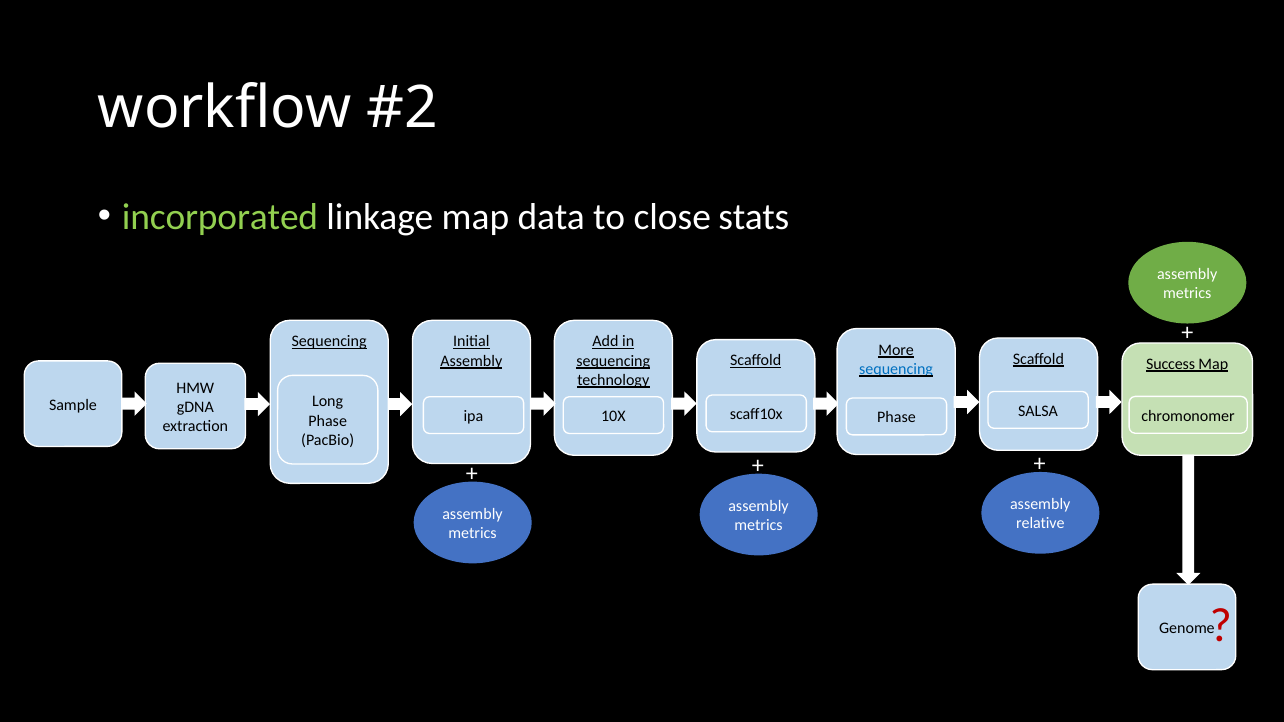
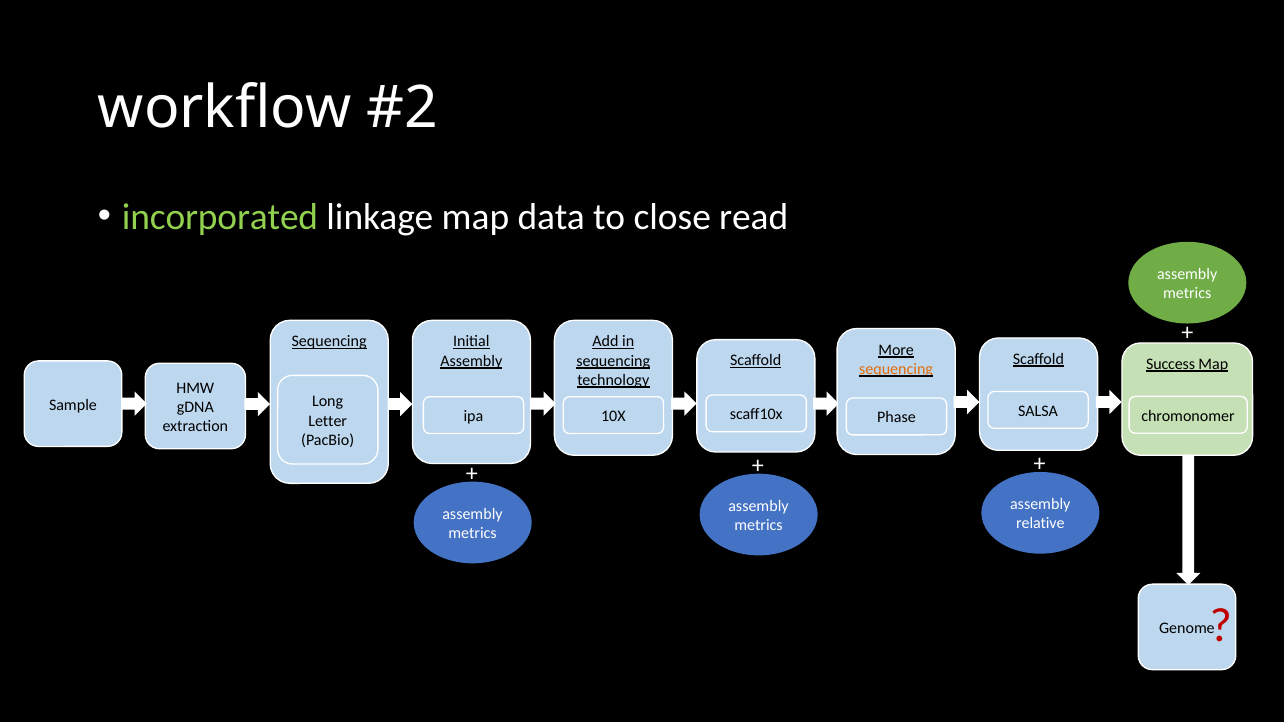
stats: stats -> read
sequencing at (896, 369) colour: blue -> orange
Phase at (328, 421): Phase -> Letter
